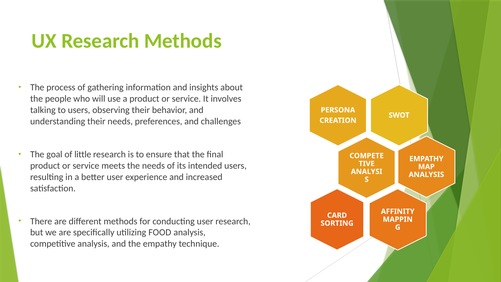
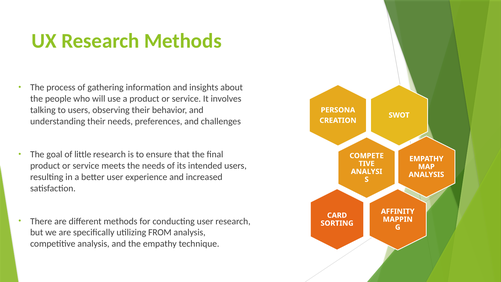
FOOD: FOOD -> FROM
